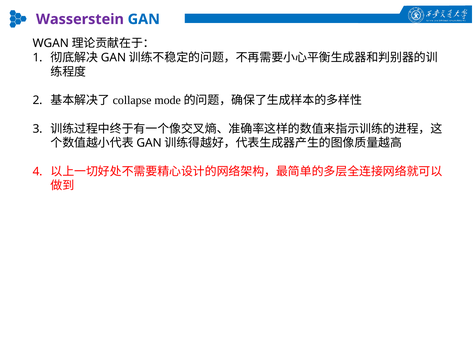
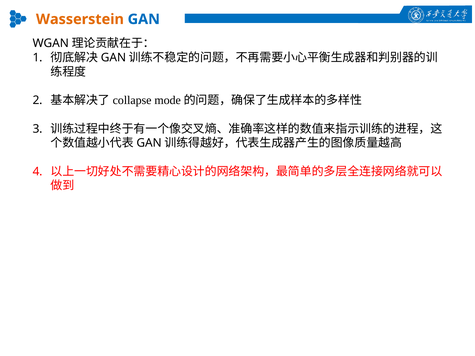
Wasserstein colour: purple -> orange
